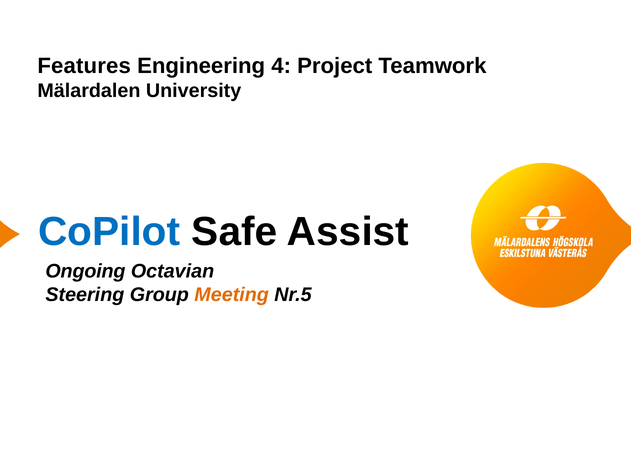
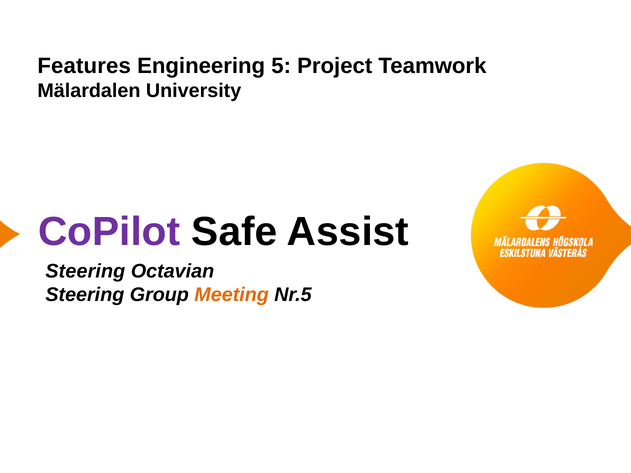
4: 4 -> 5
CoPilot colour: blue -> purple
Ongoing at (85, 271): Ongoing -> Steering
